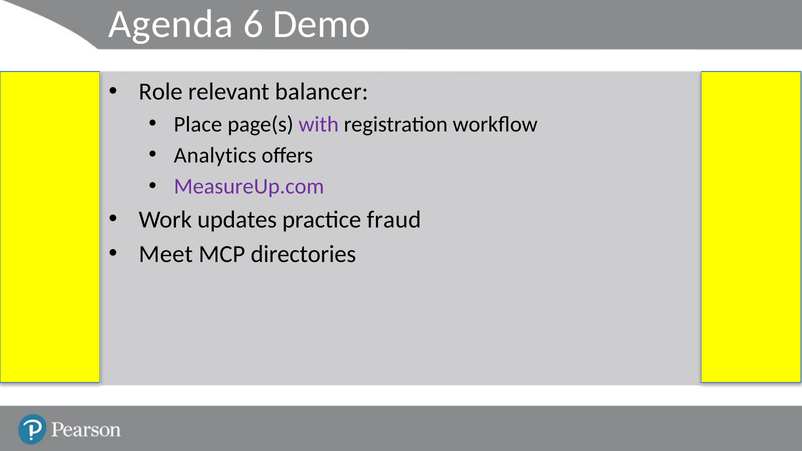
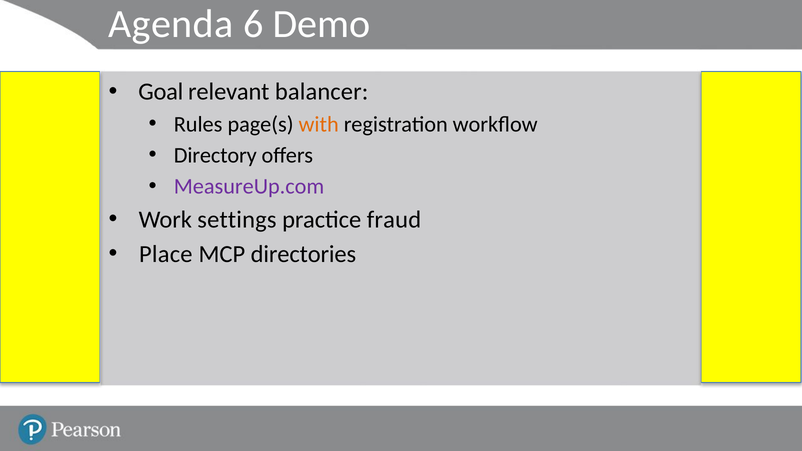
Role: Role -> Goal
Place: Place -> Rules
with colour: purple -> orange
Analytics: Analytics -> Directory
updates: updates -> settings
Meet: Meet -> Place
